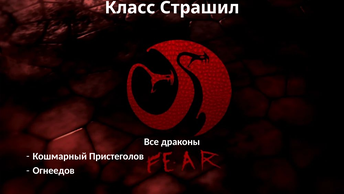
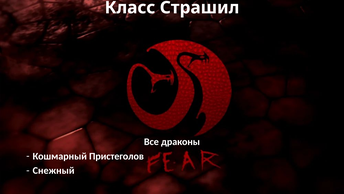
Огнеедов: Огнеедов -> Снежный
